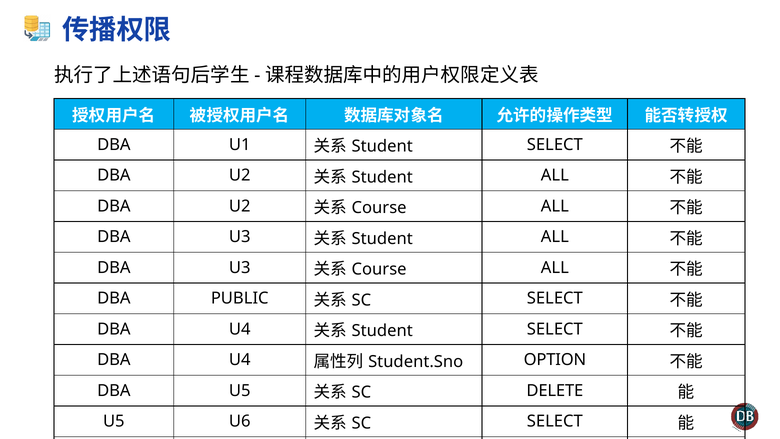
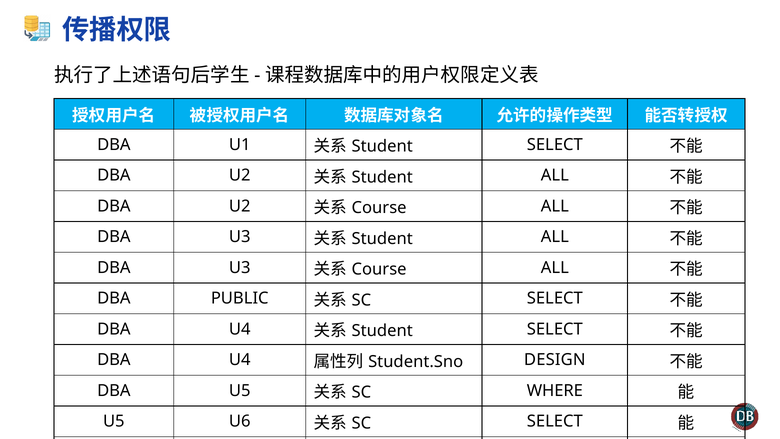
OPTION: OPTION -> DESIGN
DELETE: DELETE -> WHERE
